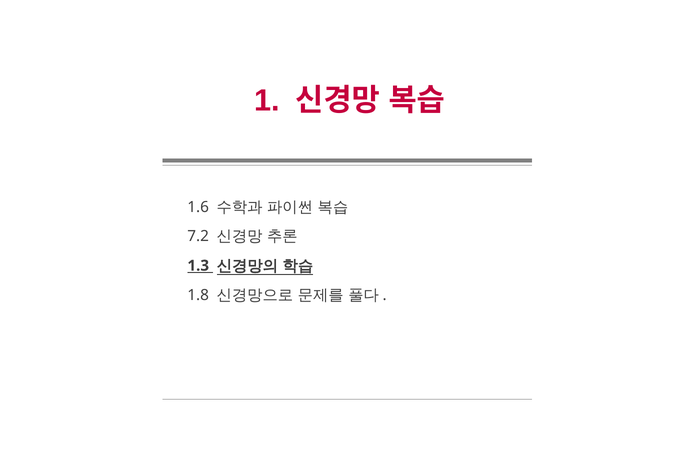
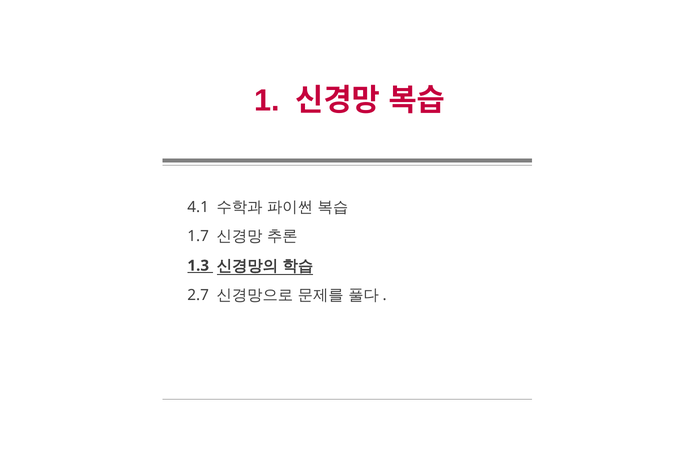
1.6: 1.6 -> 4.1
7.2: 7.2 -> 1.7
1.8: 1.8 -> 2.7
